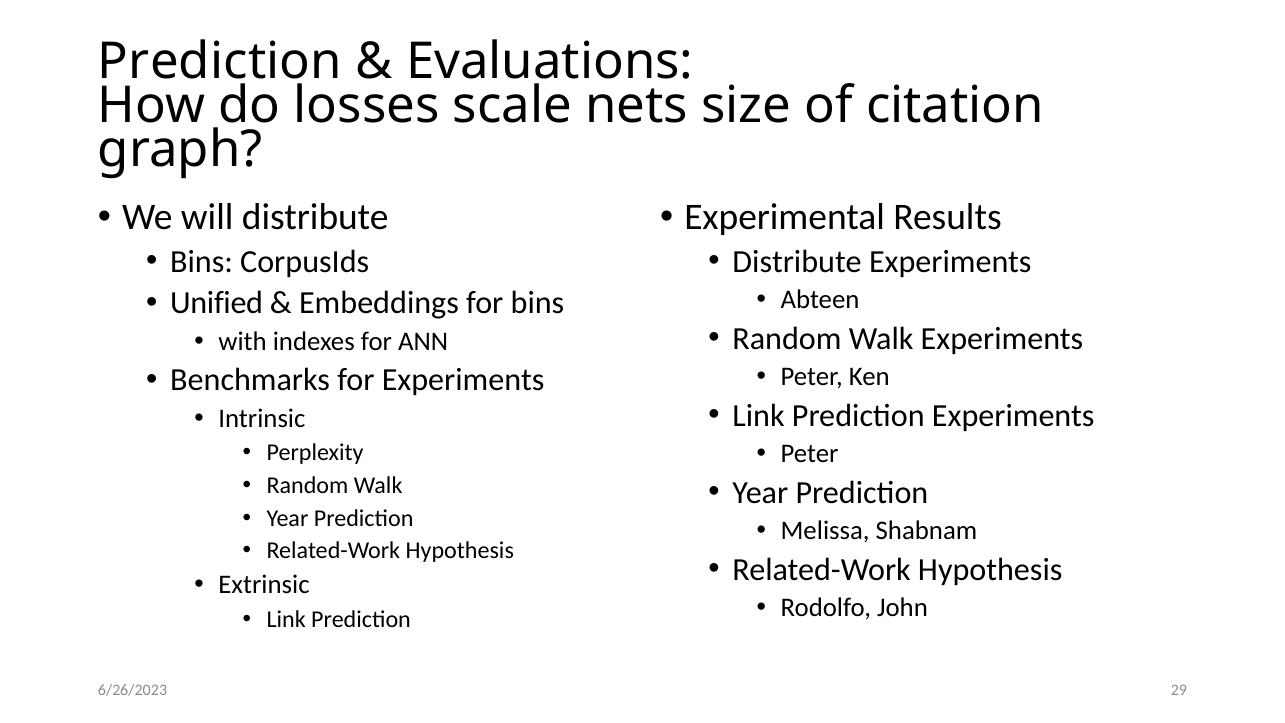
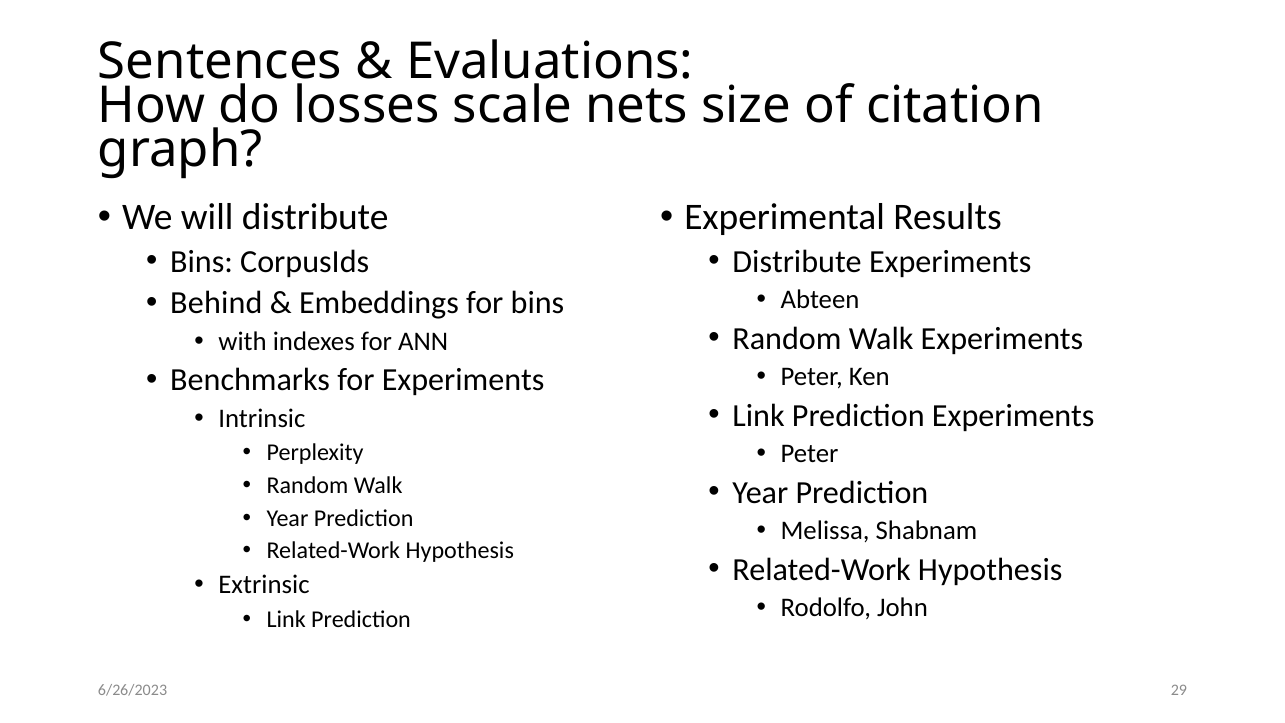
Prediction at (220, 62): Prediction -> Sentences
Unified: Unified -> Behind
